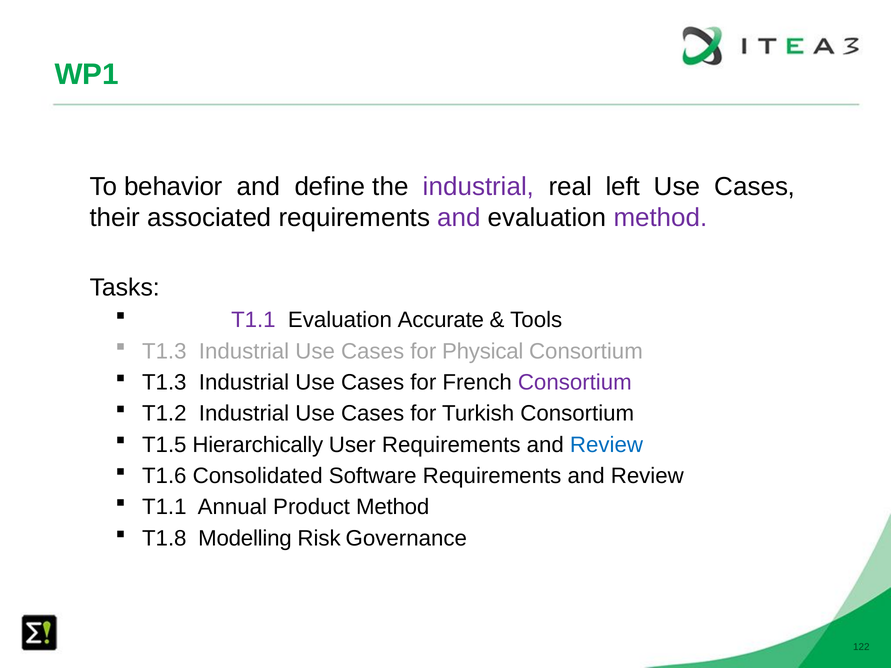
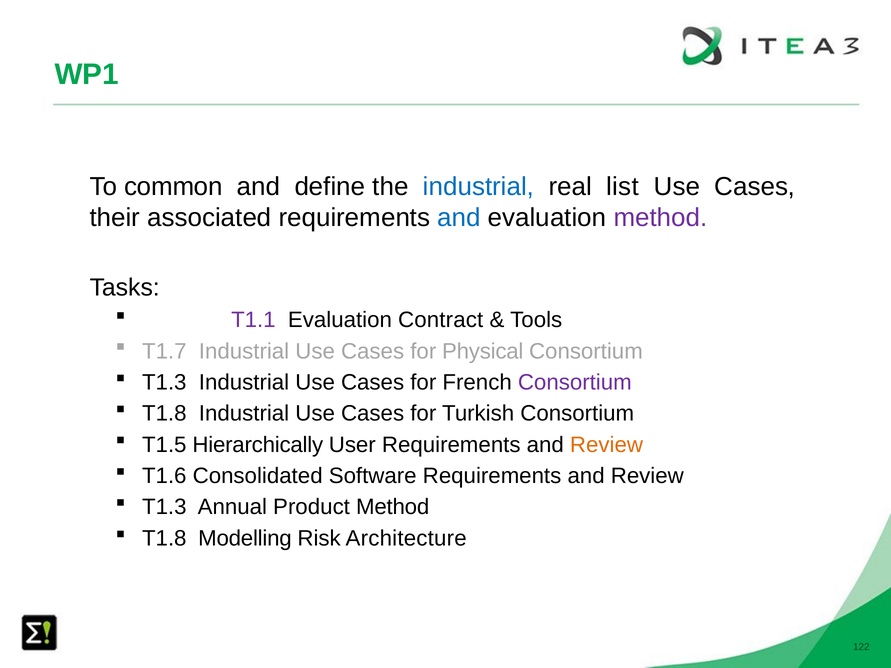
behavior: behavior -> common
industrial at (479, 187) colour: purple -> blue
left: left -> list
and at (459, 218) colour: purple -> blue
Accurate: Accurate -> Contract
T1.3 at (164, 351): T1.3 -> T1.7
T1.2 at (164, 414): T1.2 -> T1.8
Review at (606, 445) colour: blue -> orange
T1.1 at (164, 507): T1.1 -> T1.3
Governance: Governance -> Architecture
